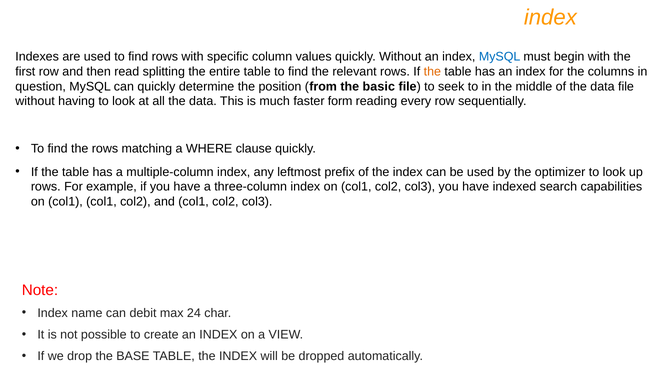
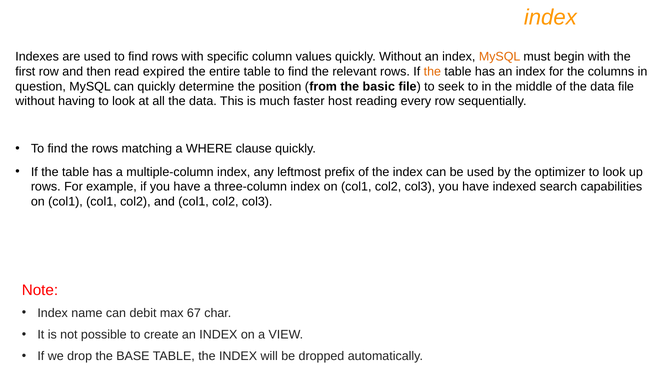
MySQL at (500, 57) colour: blue -> orange
splitting: splitting -> expired
form: form -> host
24: 24 -> 67
